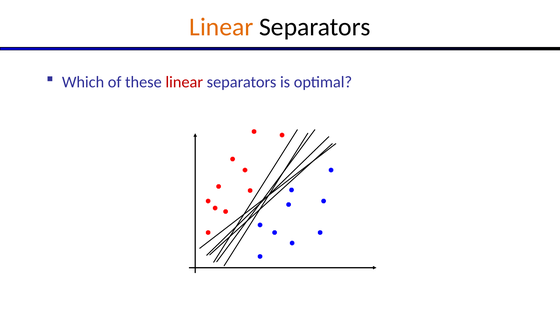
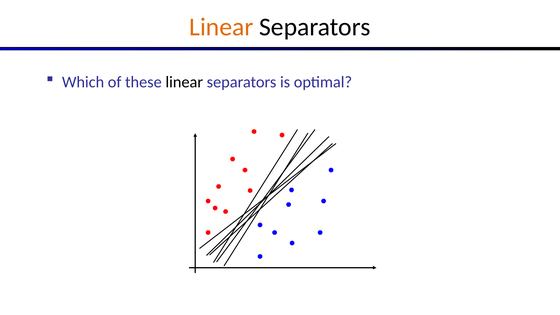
linear at (184, 82) colour: red -> black
